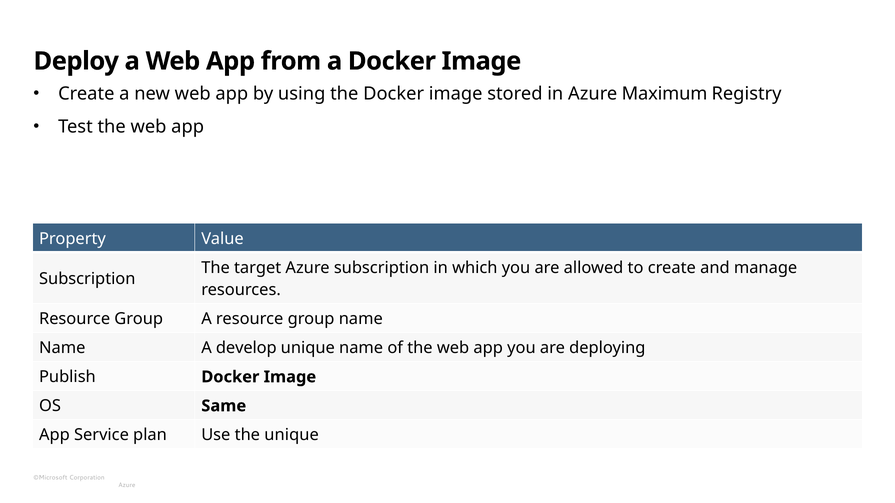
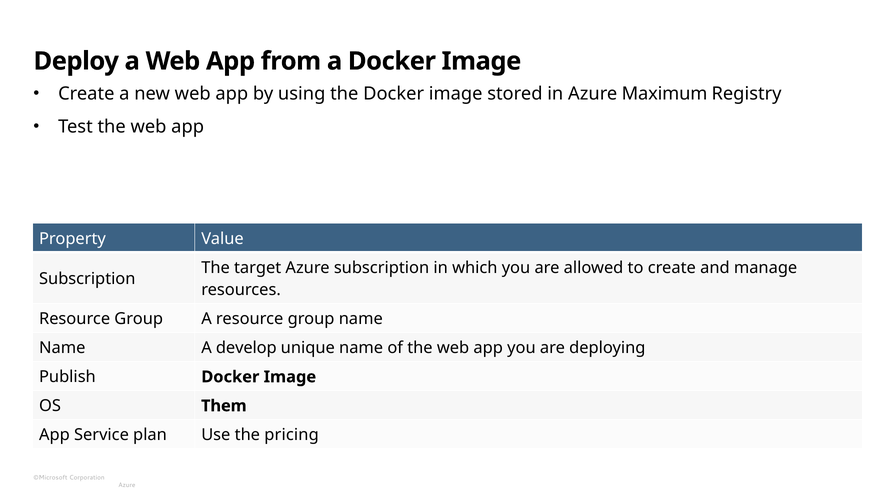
Same: Same -> Them
the unique: unique -> pricing
